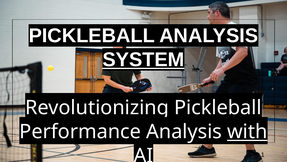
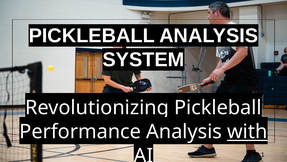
SYSTEM underline: present -> none
